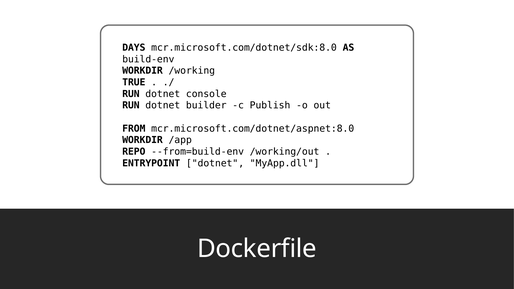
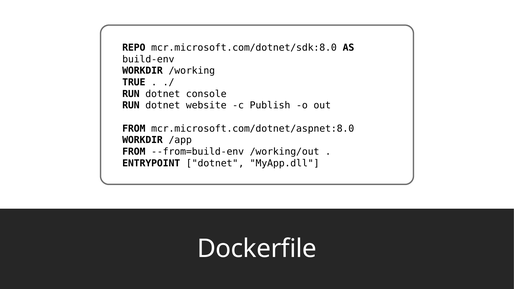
DAYS: DAYS -> REPO
builder: builder -> website
REPO at (134, 152): REPO -> FROM
